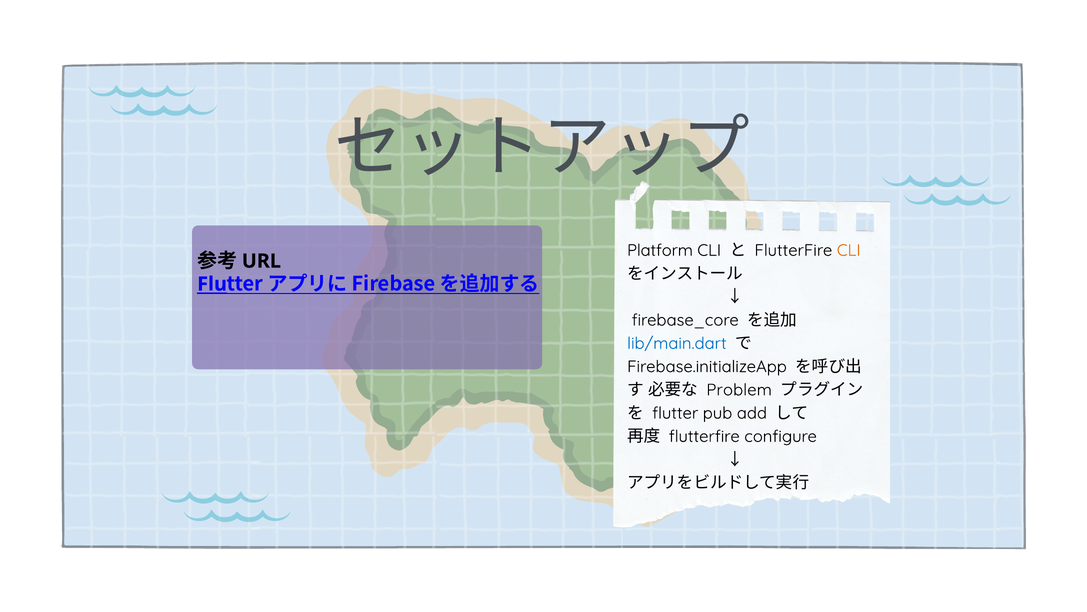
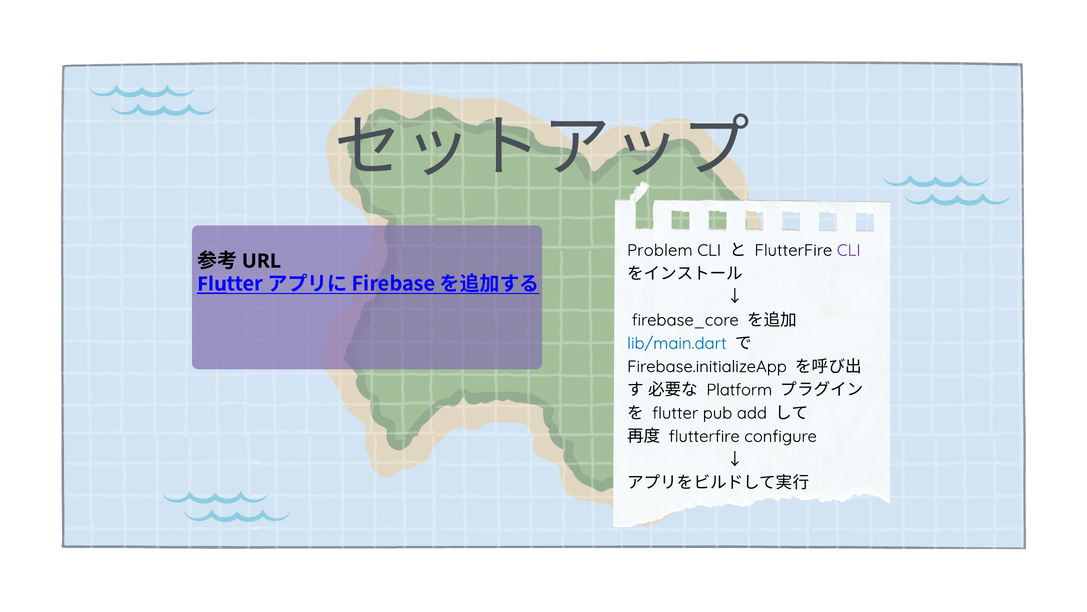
Platform: Platform -> Problem
CLI at (849, 250) colour: orange -> purple
Problem: Problem -> Platform
